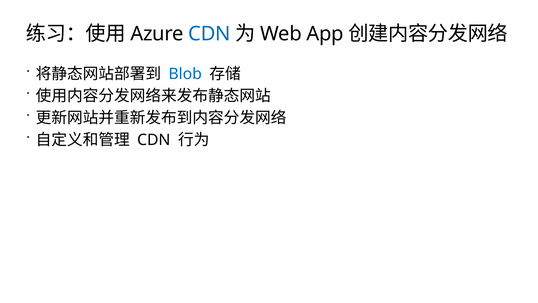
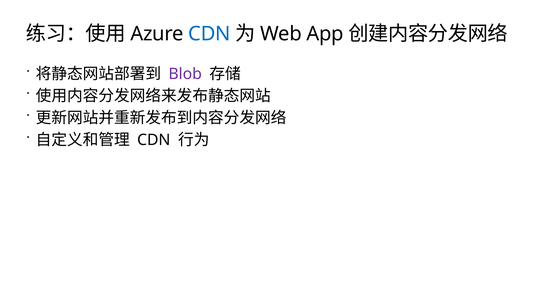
Blob colour: blue -> purple
